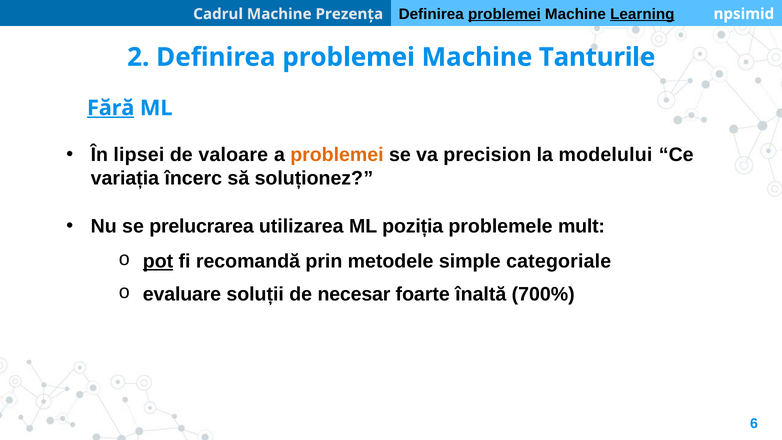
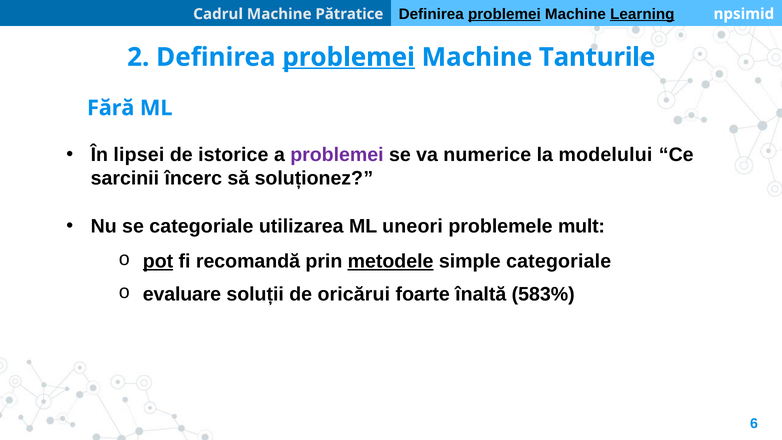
Prezența: Prezența -> Pătratice
problemei at (349, 57) underline: none -> present
Fără underline: present -> none
valoare: valoare -> istorice
problemei at (337, 155) colour: orange -> purple
precision: precision -> numerice
variația: variația -> sarcinii
se prelucrarea: prelucrarea -> categoriale
poziția: poziția -> uneori
metodele underline: none -> present
necesar: necesar -> oricărui
700%: 700% -> 583%
